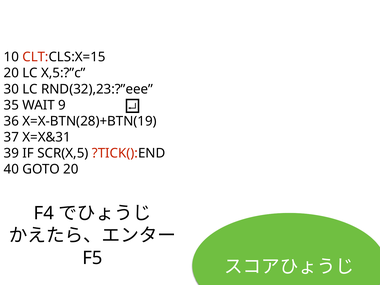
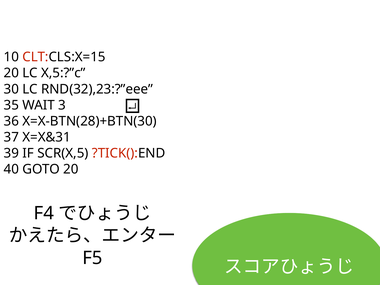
9: 9 -> 3
X=X-BTN(28)+BTN(19: X=X-BTN(28)+BTN(19 -> X=X-BTN(28)+BTN(30
